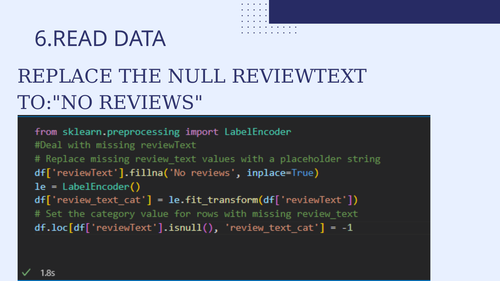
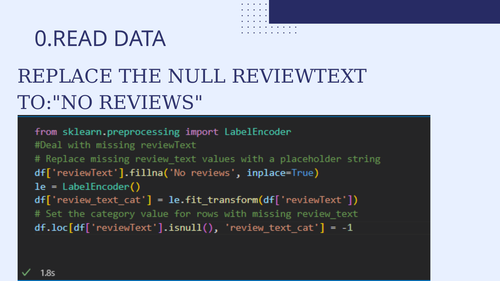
6.READ: 6.READ -> 0.READ
